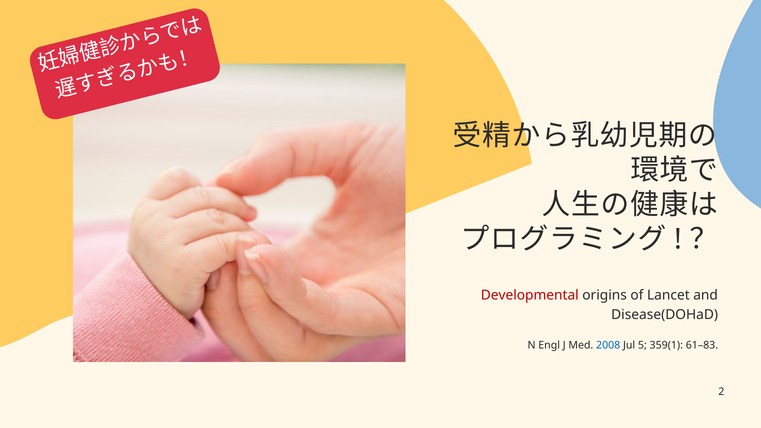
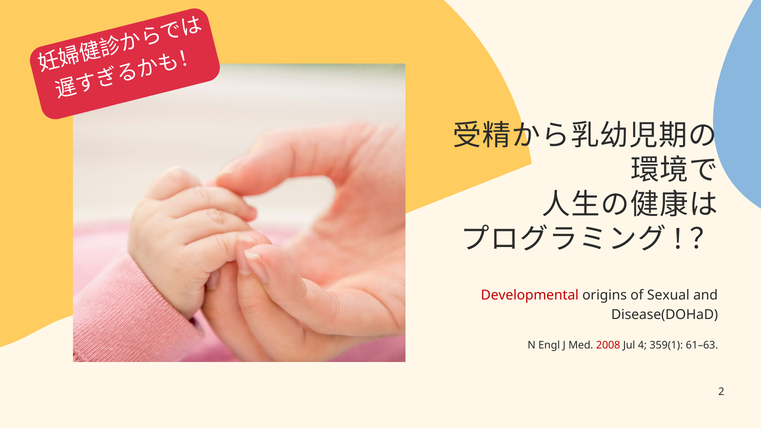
Lancet: Lancet -> Sexual
2008 colour: blue -> red
5: 5 -> 4
61–83: 61–83 -> 61–63
